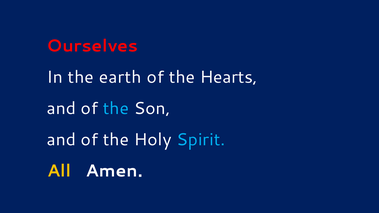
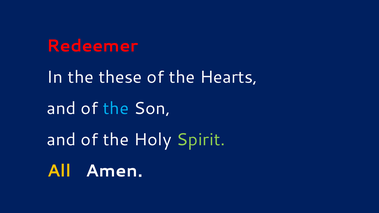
Ourselves: Ourselves -> Redeemer
earth: earth -> these
Spirit colour: light blue -> light green
